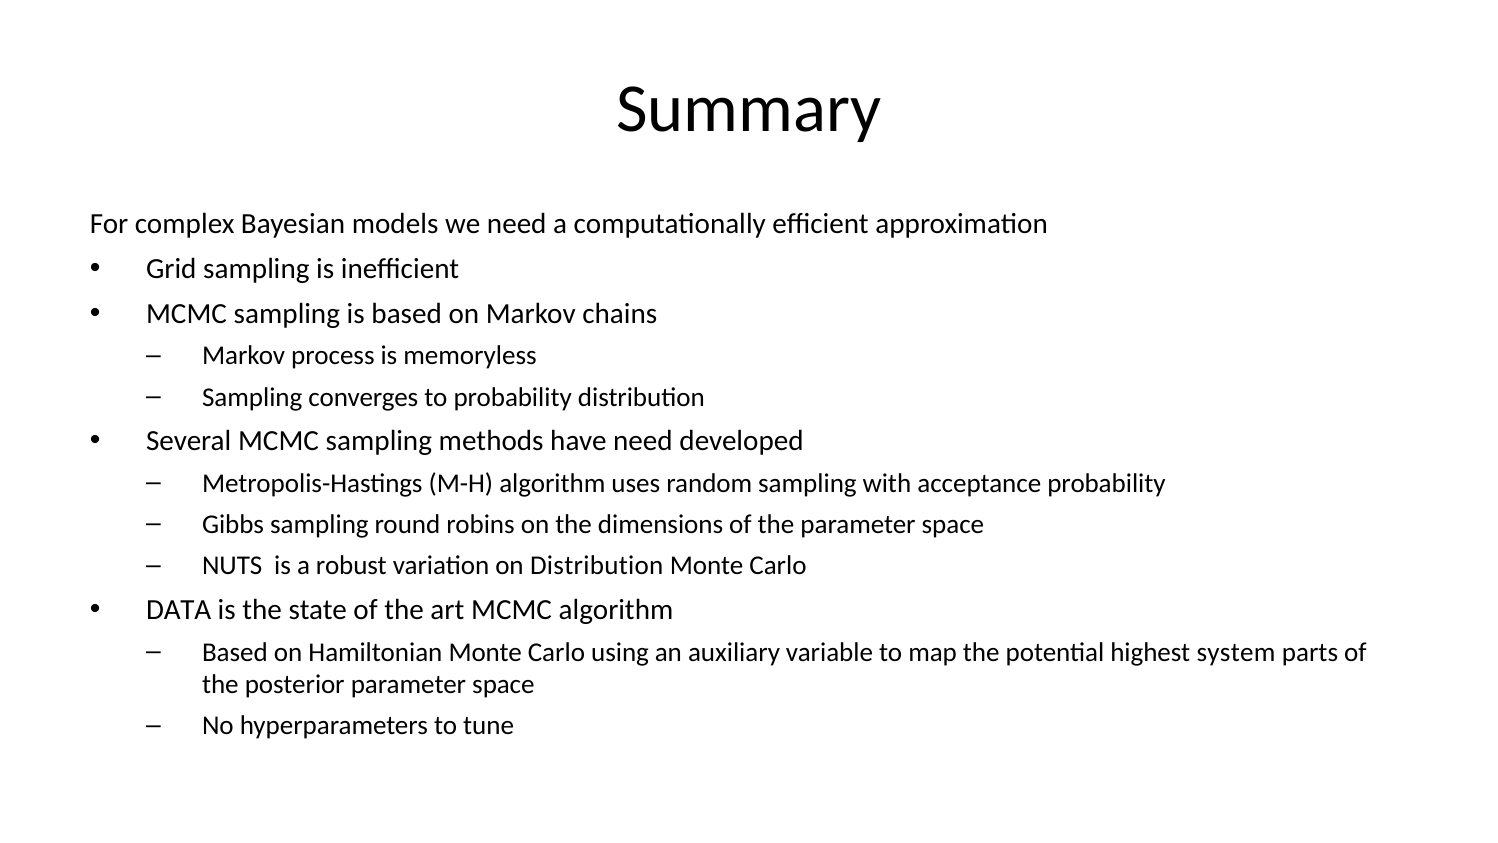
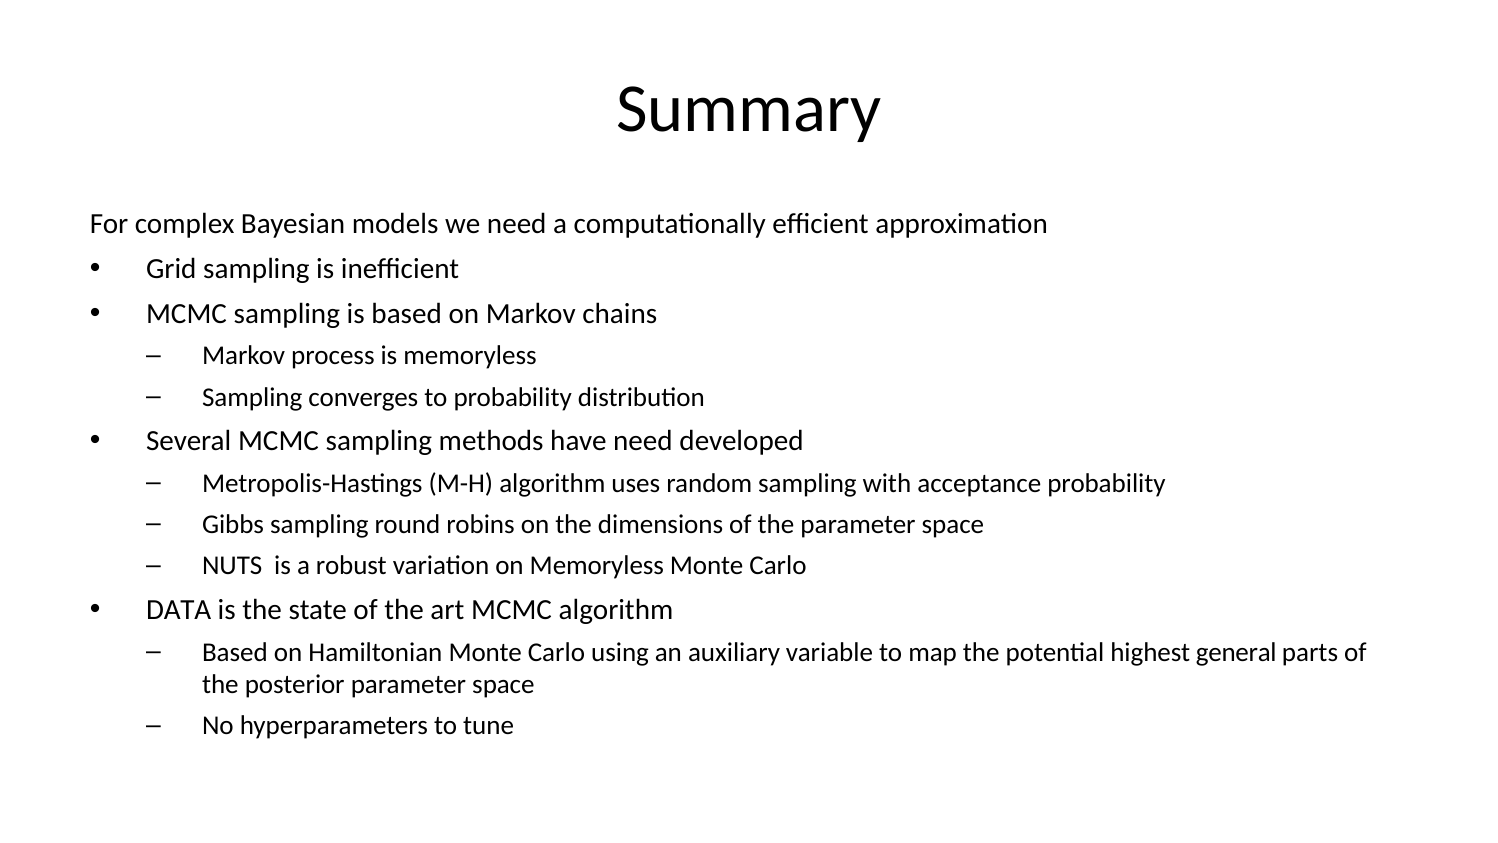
on Distribution: Distribution -> Memoryless
system: system -> general
